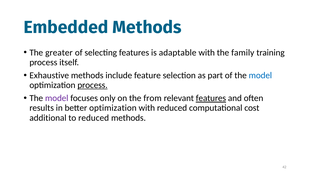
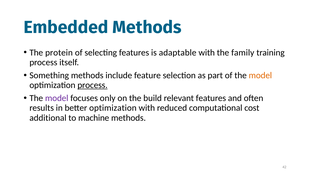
greater: greater -> protein
Exhaustive: Exhaustive -> Something
model at (260, 75) colour: blue -> orange
from: from -> build
features at (211, 98) underline: present -> none
to reduced: reduced -> machine
